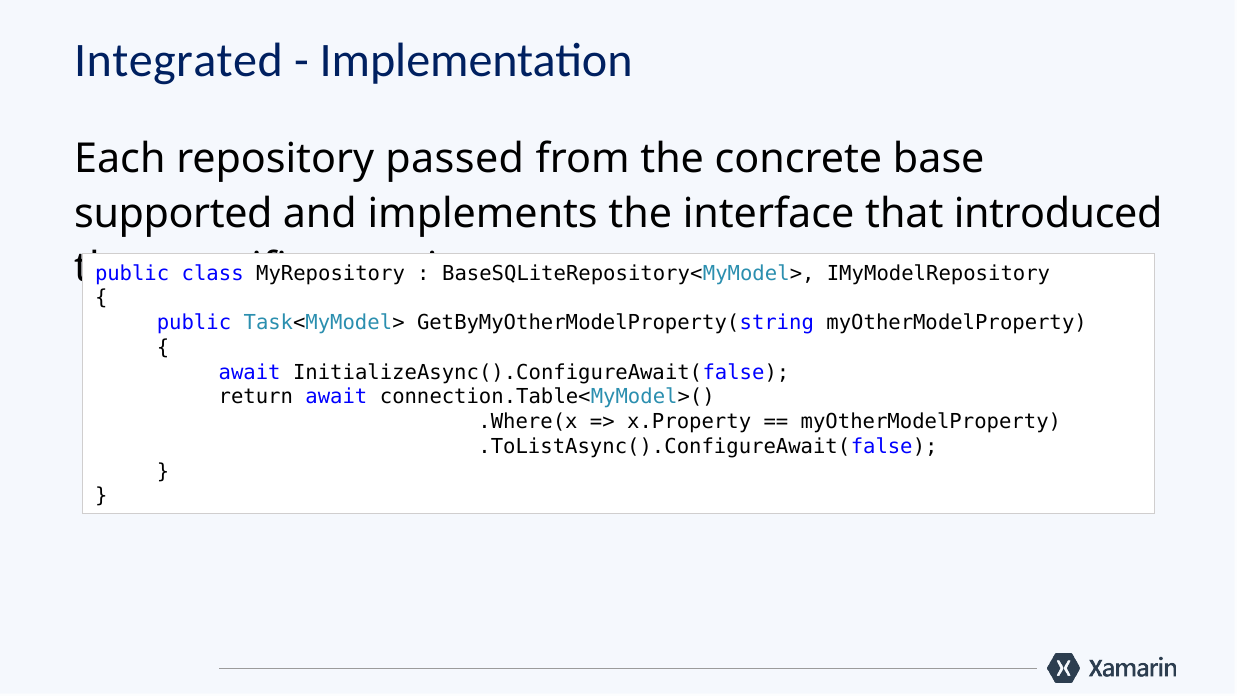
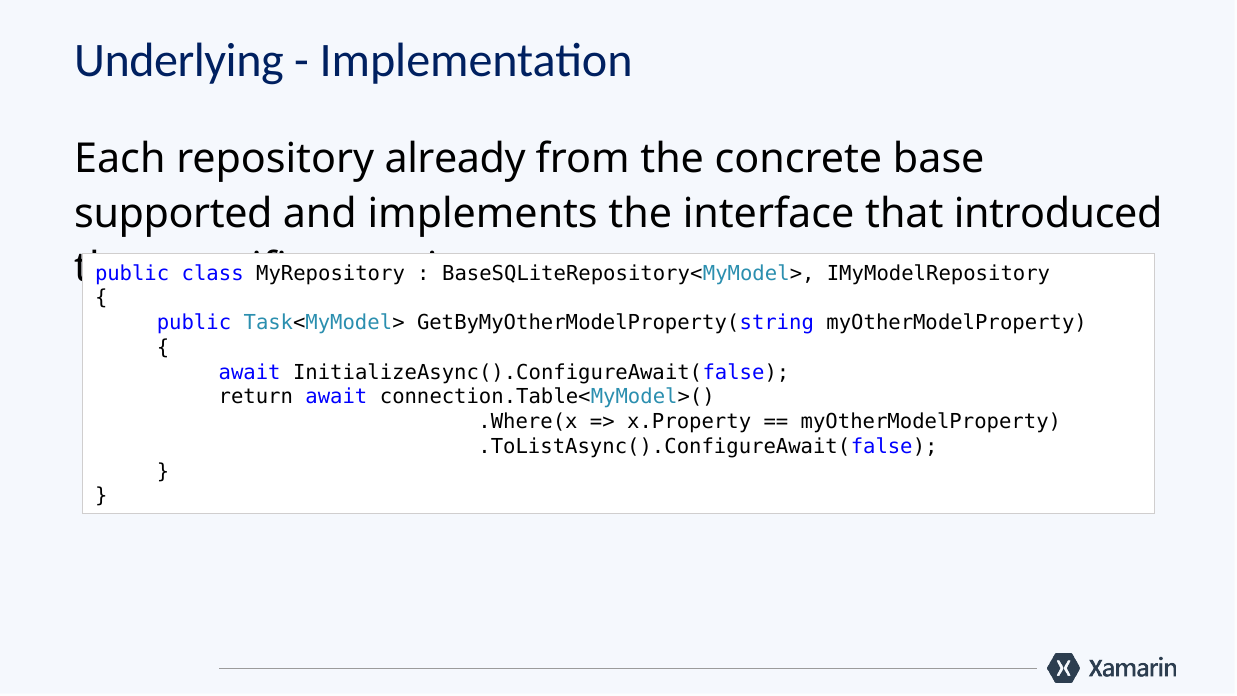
Integrated: Integrated -> Underlying
passed: passed -> already
